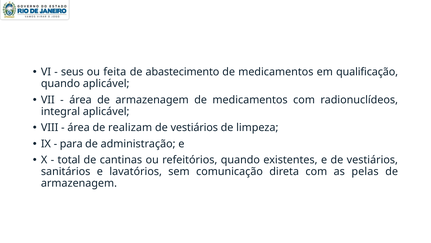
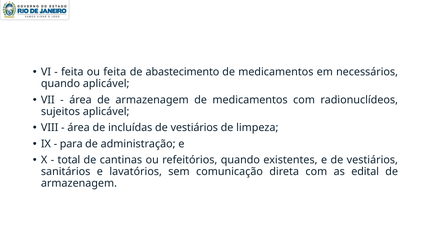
seus at (72, 72): seus -> feita
qualificação: qualificação -> necessários
integral: integral -> sujeitos
realizam: realizam -> incluídas
pelas: pelas -> edital
